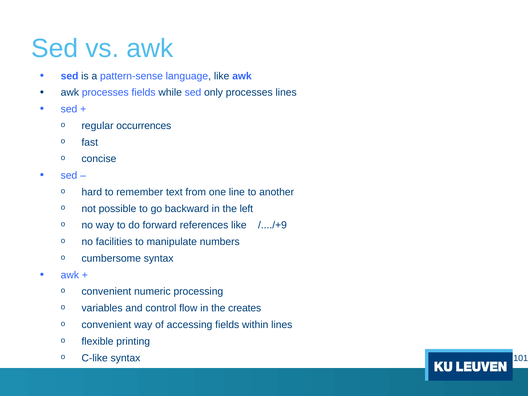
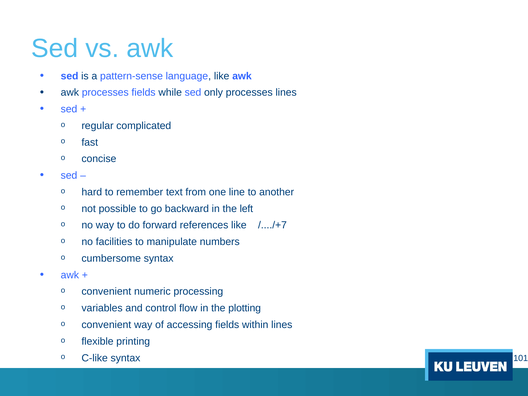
occurrences: occurrences -> complicated
/..../+9: /..../+9 -> /..../+7
creates: creates -> plotting
